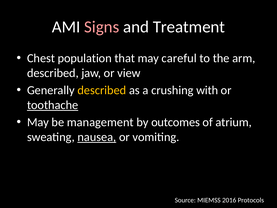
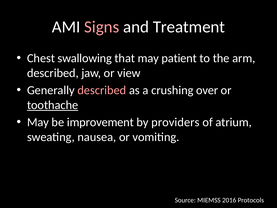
population: population -> swallowing
careful: careful -> patient
described at (102, 90) colour: yellow -> pink
with: with -> over
management: management -> improvement
outcomes: outcomes -> providers
nausea underline: present -> none
